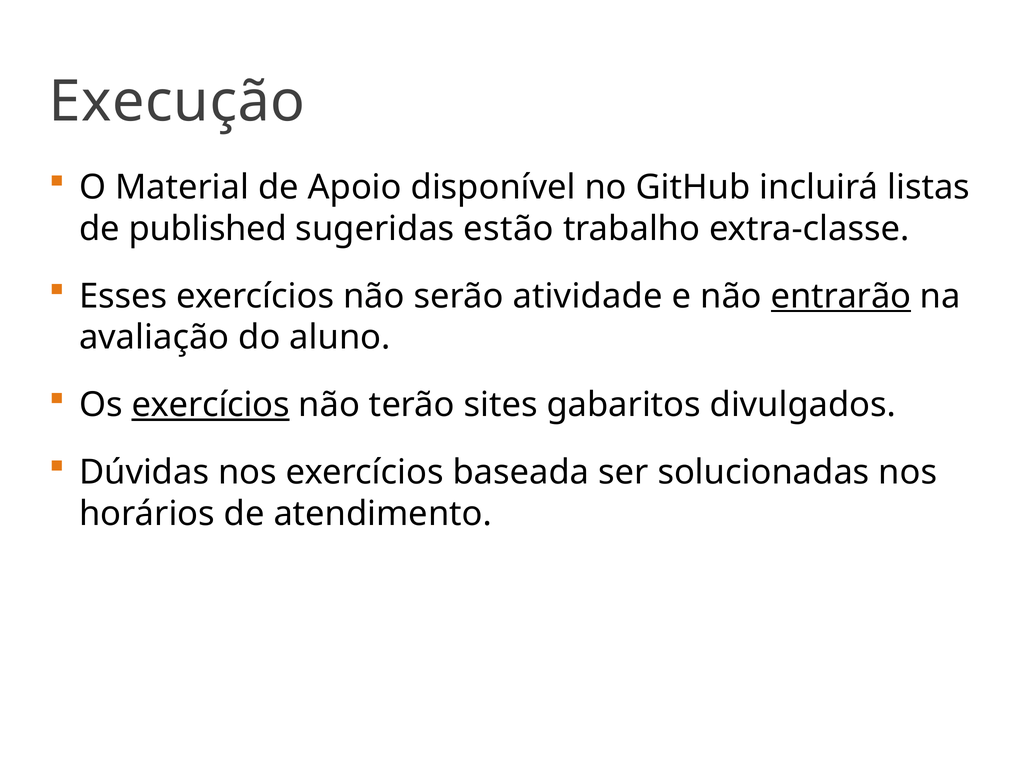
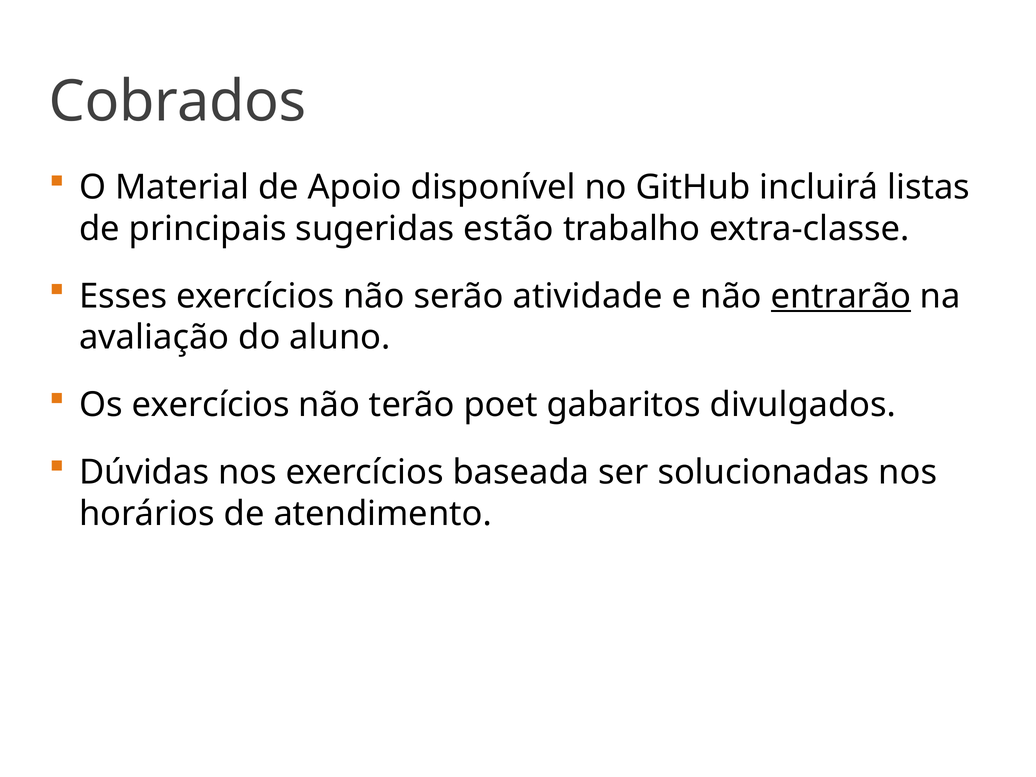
Execução: Execução -> Cobrados
published: published -> principais
exercícios at (211, 405) underline: present -> none
sites: sites -> poet
